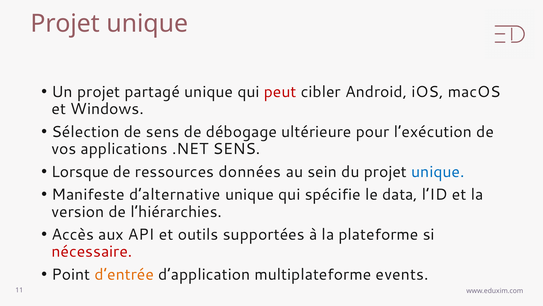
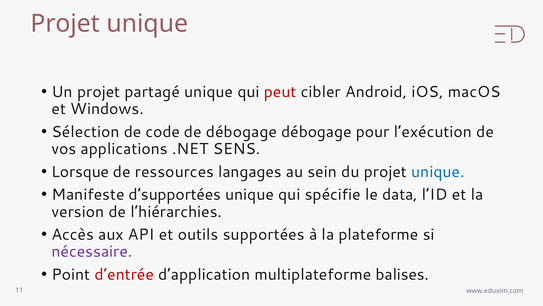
de sens: sens -> code
débogage ultérieure: ultérieure -> débogage
données: données -> langages
d’alternative: d’alternative -> d’supportées
nécessaire colour: red -> purple
d’entrée colour: orange -> red
events: events -> balises
